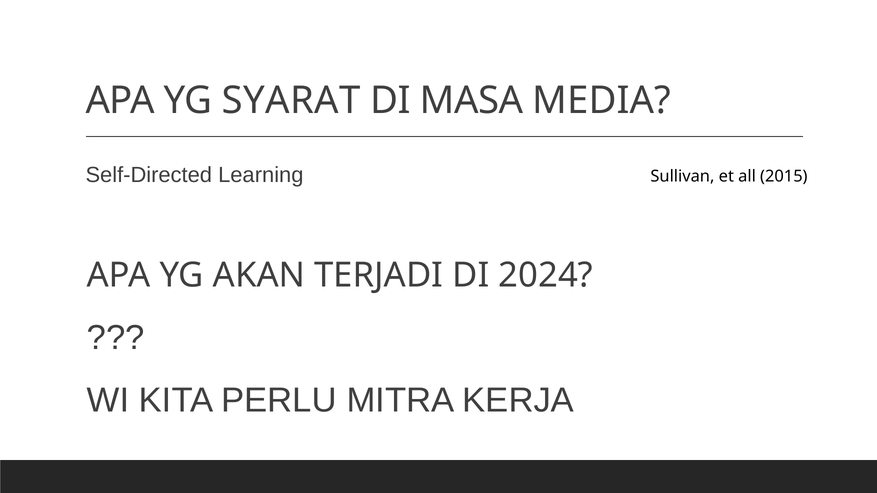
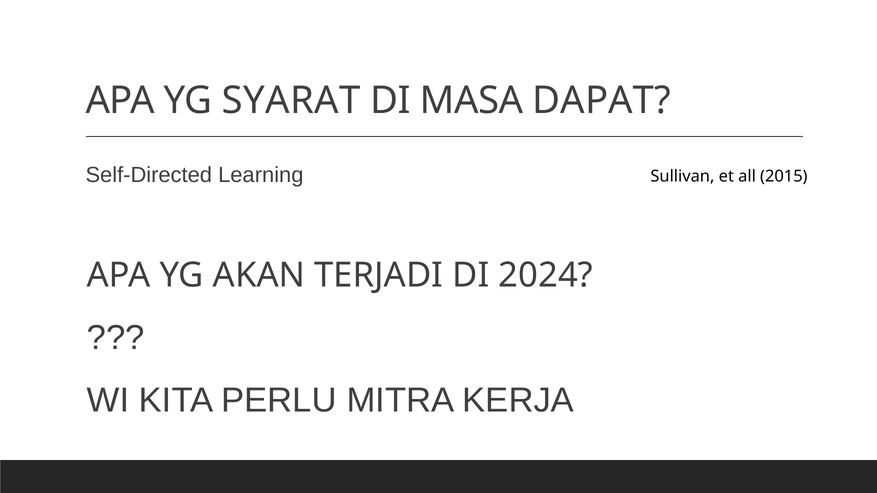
MEDIA: MEDIA -> DAPAT
